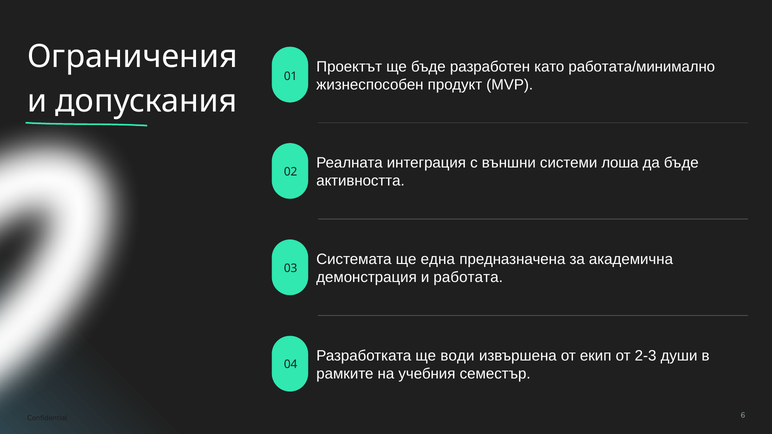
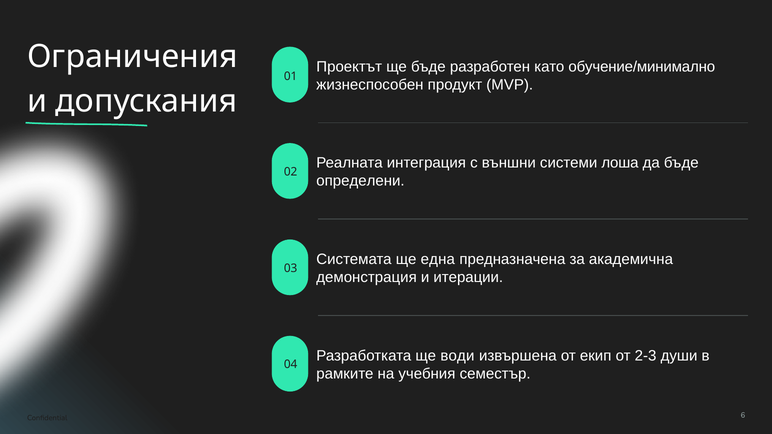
работата/минимално: работата/минимално -> обучение/минимално
активността: активността -> определени
работата: работата -> итерации
